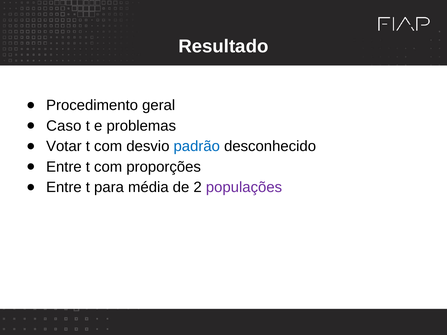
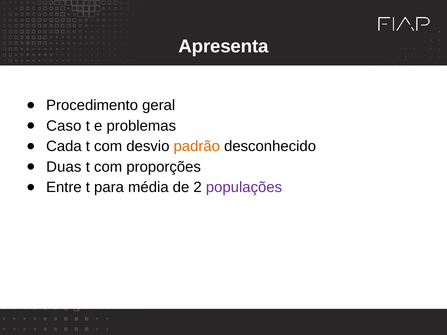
Resultado: Resultado -> Apresenta
Votar: Votar -> Cada
padrão colour: blue -> orange
Entre at (64, 167): Entre -> Duas
